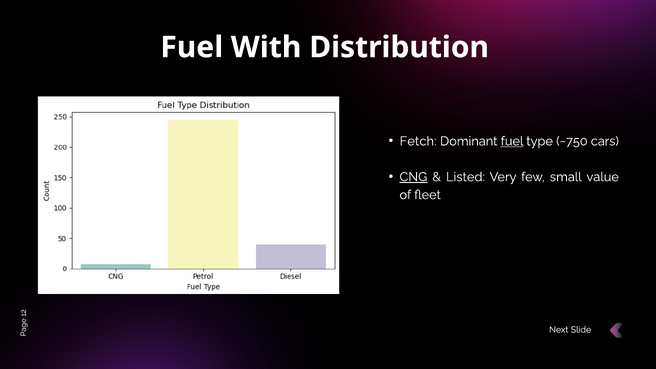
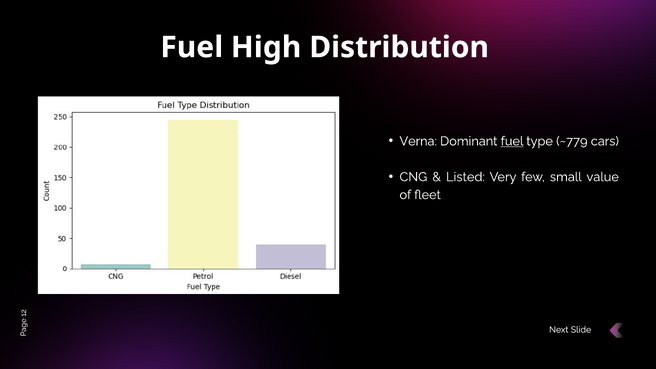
With: With -> High
Fetch: Fetch -> Verna
~750: ~750 -> ~779
CNG underline: present -> none
